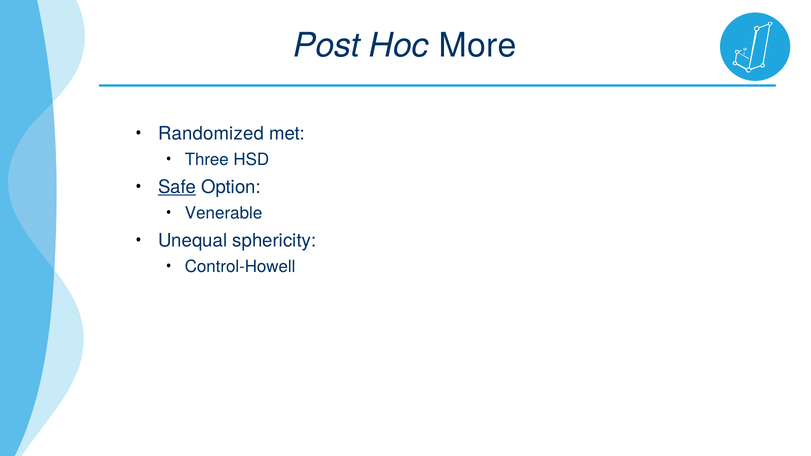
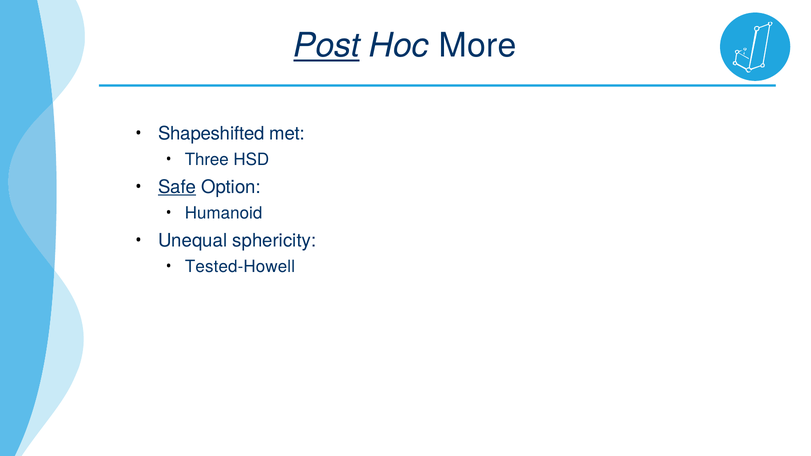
Post underline: none -> present
Randomized: Randomized -> Shapeshifted
Venerable: Venerable -> Humanoid
Control-Howell: Control-Howell -> Tested-Howell
